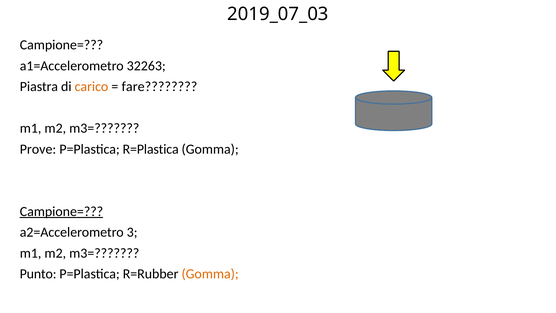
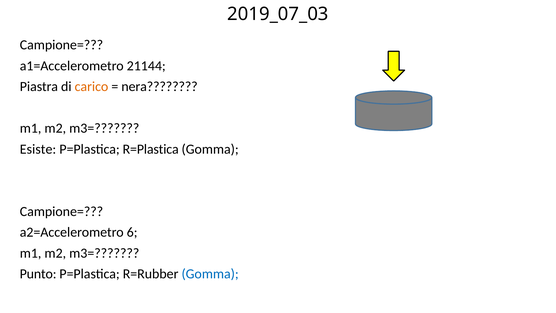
32263: 32263 -> 21144
fare: fare -> nera
Prove: Prove -> Esiste
Campione= at (61, 211) underline: present -> none
3: 3 -> 6
Gomma at (210, 274) colour: orange -> blue
